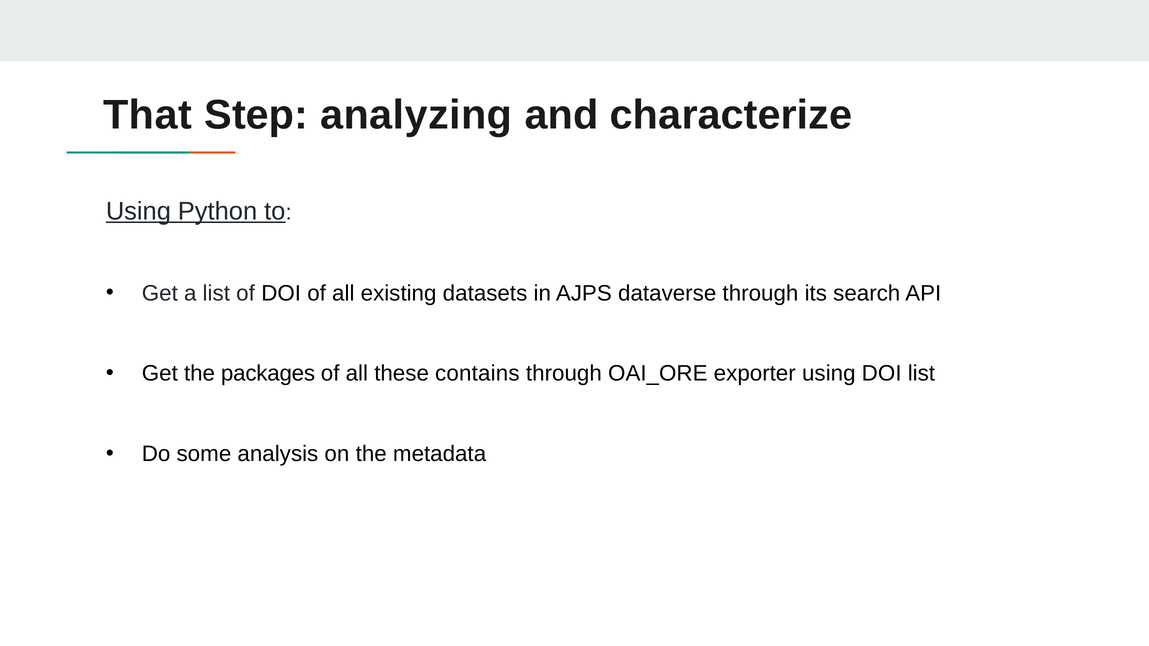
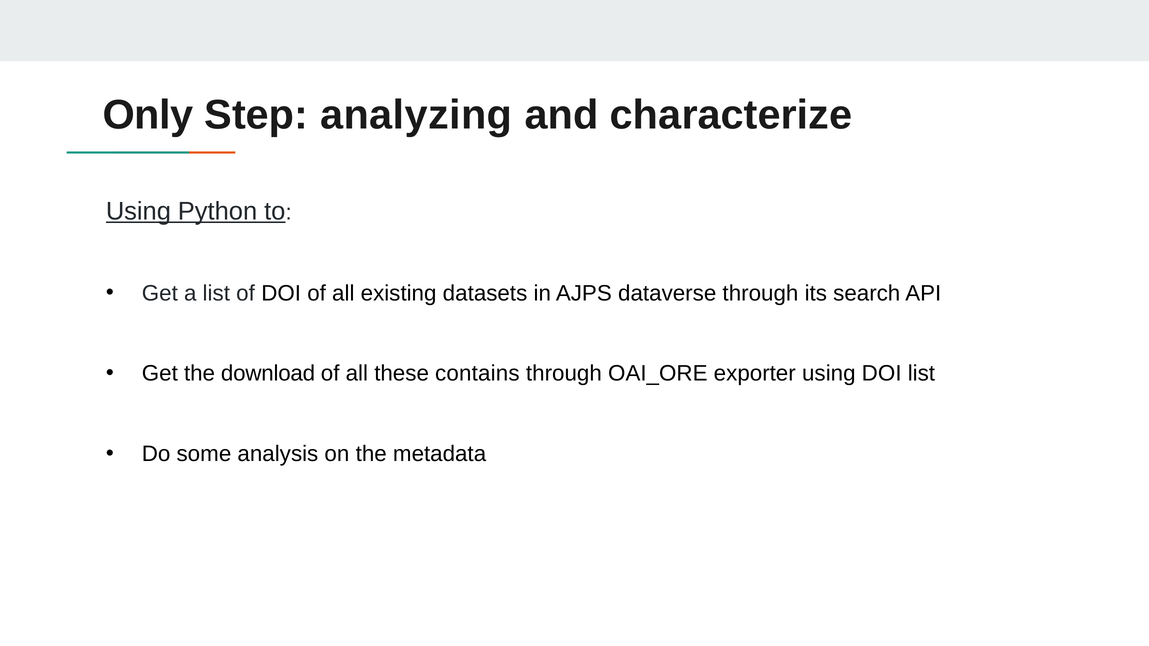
That: That -> Only
packages: packages -> download
